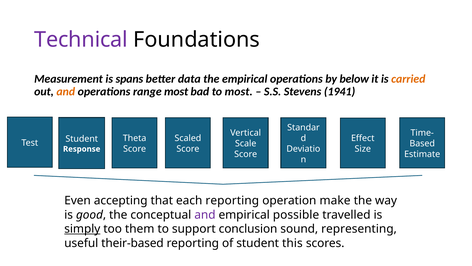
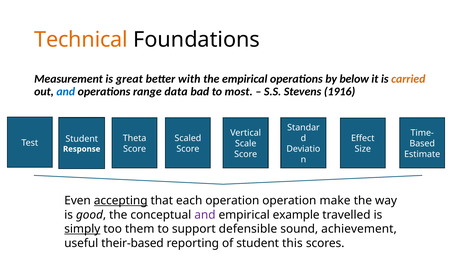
Technical colour: purple -> orange
spans: spans -> great
data: data -> with
and at (66, 91) colour: orange -> blue
range most: most -> data
1941: 1941 -> 1916
accepting underline: none -> present
each reporting: reporting -> operation
possible: possible -> example
conclusion: conclusion -> defensible
representing: representing -> achievement
